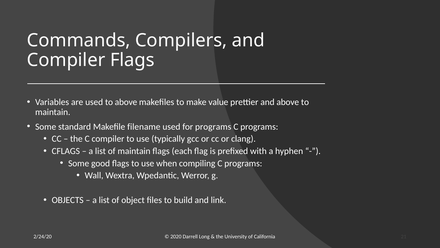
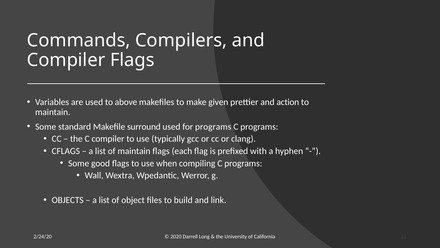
value: value -> given
and above: above -> action
filename: filename -> surround
